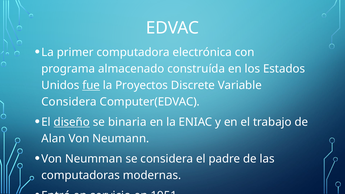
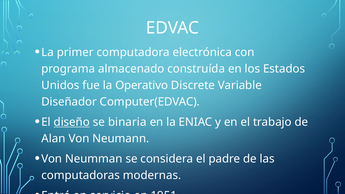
fue underline: present -> none
Proyectos: Proyectos -> Operativo
Considera at (69, 102): Considera -> Diseñador
